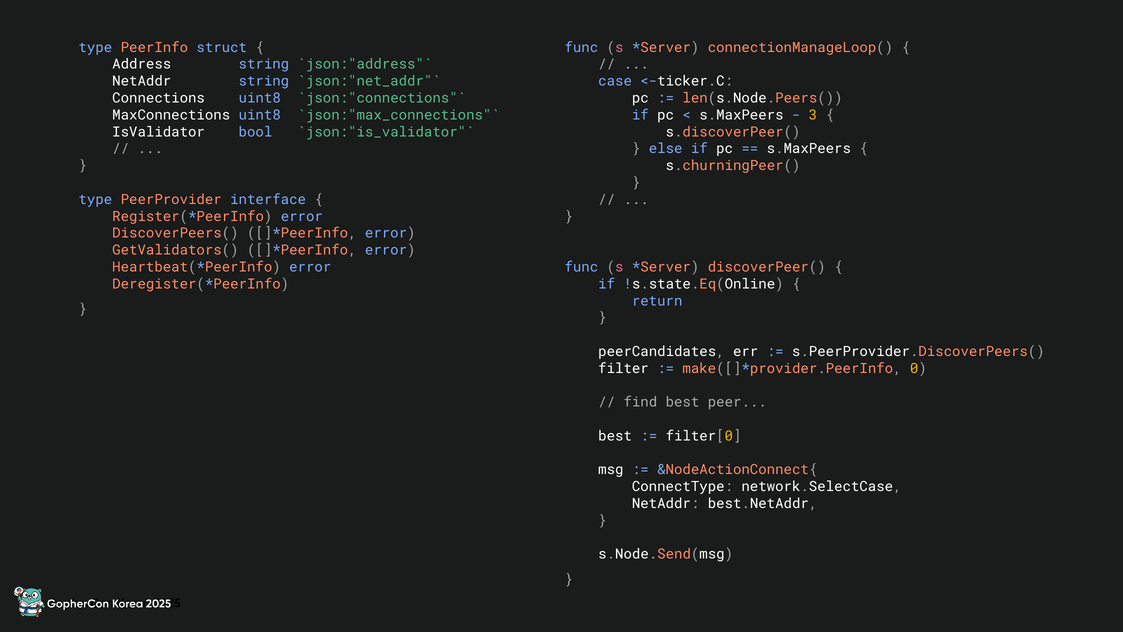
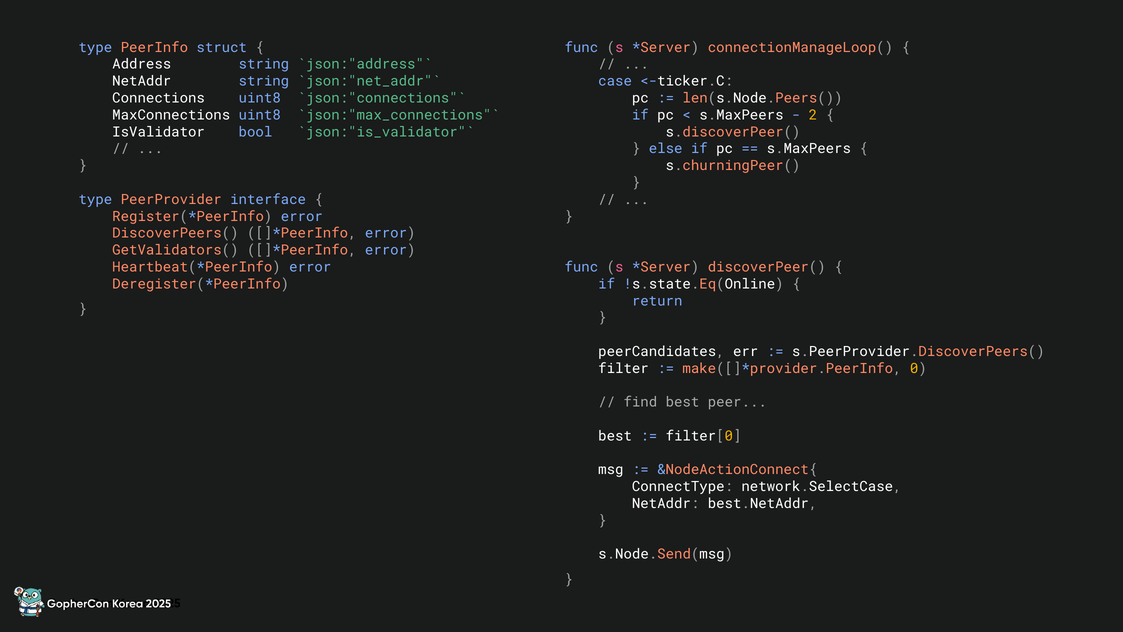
3: 3 -> 2
